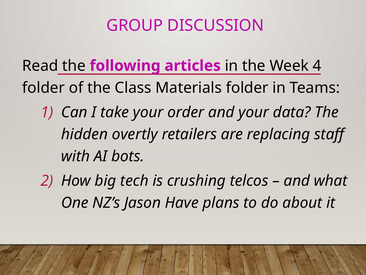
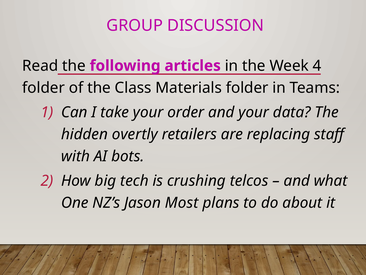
Have: Have -> Most
